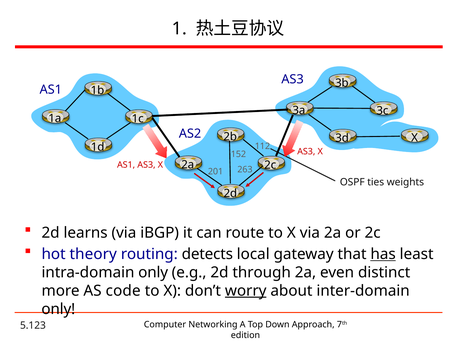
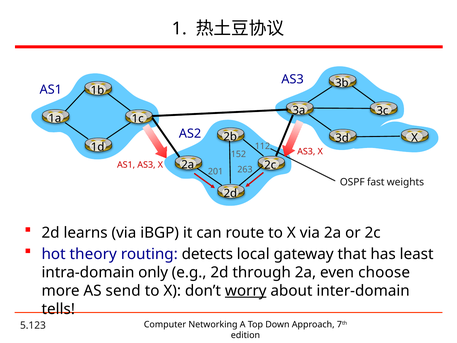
ties: ties -> fast
has underline: present -> none
distinct: distinct -> choose
code: code -> send
only at (58, 309): only -> tells
